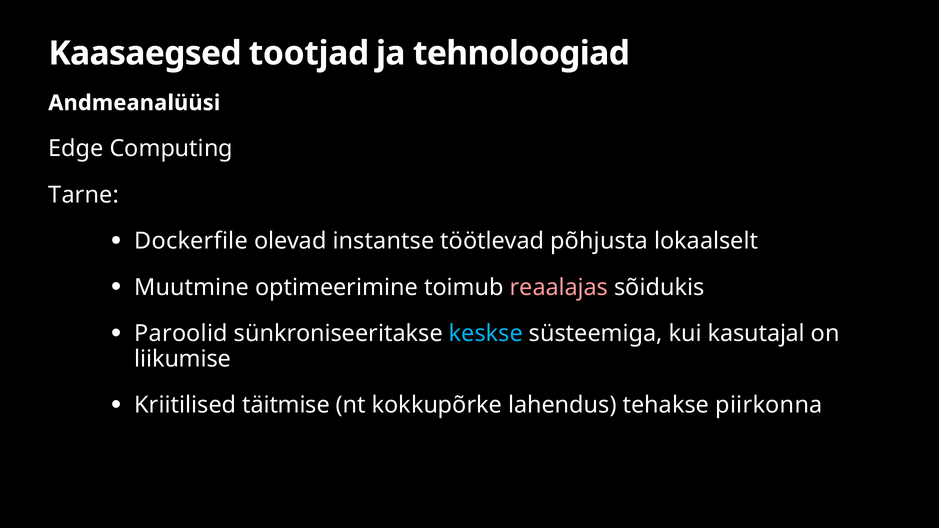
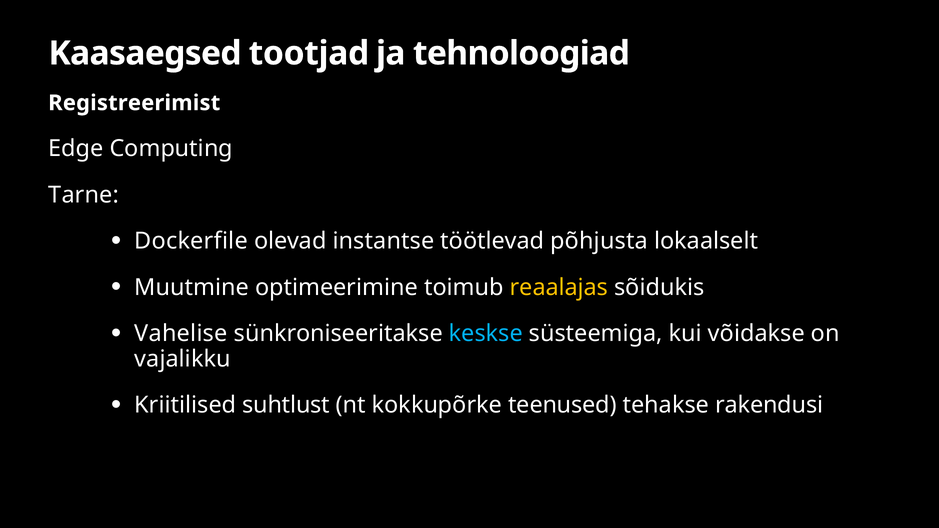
Andmeanalüüsi: Andmeanalüüsi -> Registreerimist
reaalajas colour: pink -> yellow
Paroolid: Paroolid -> Vahelise
kasutajal: kasutajal -> võidakse
liikumise: liikumise -> vajalikku
täitmise: täitmise -> suhtlust
lahendus: lahendus -> teenused
piirkonna: piirkonna -> rakendusi
